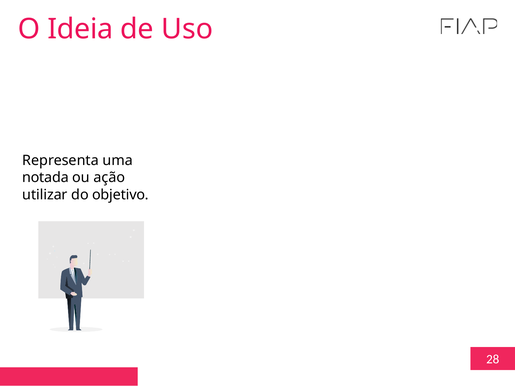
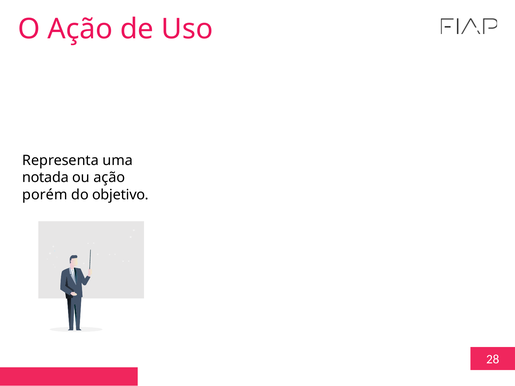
O Ideia: Ideia -> Ação
utilizar: utilizar -> porém
